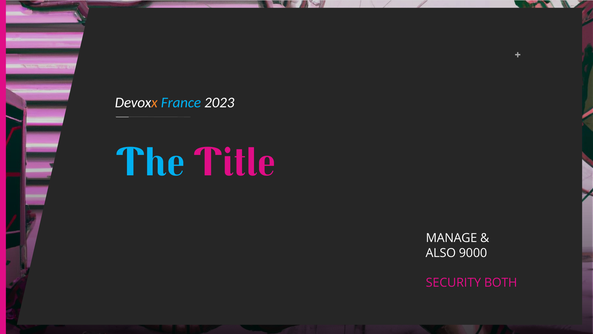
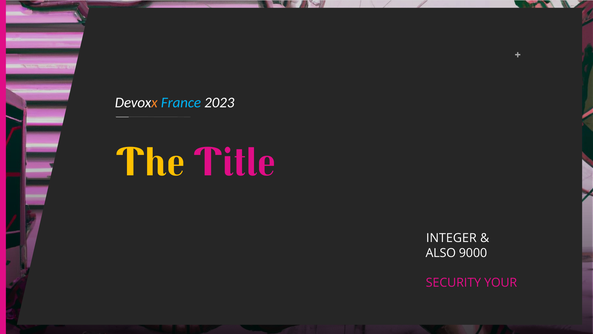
The colour: light blue -> yellow
MANAGE: MANAGE -> INTEGER
BOTH: BOTH -> YOUR
